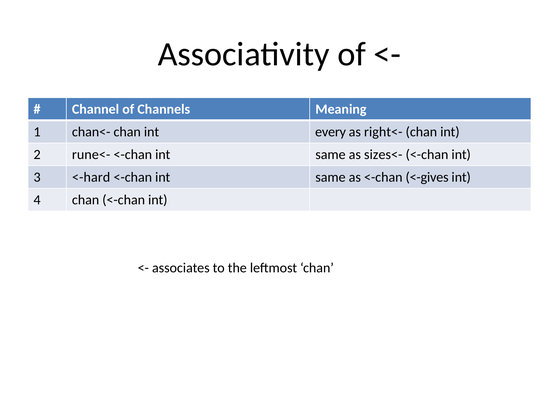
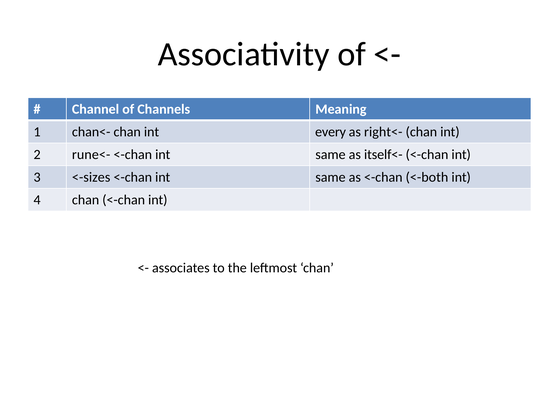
sizes<-: sizes<- -> itself<-
<-hard: <-hard -> <-sizes
<-gives: <-gives -> <-both
